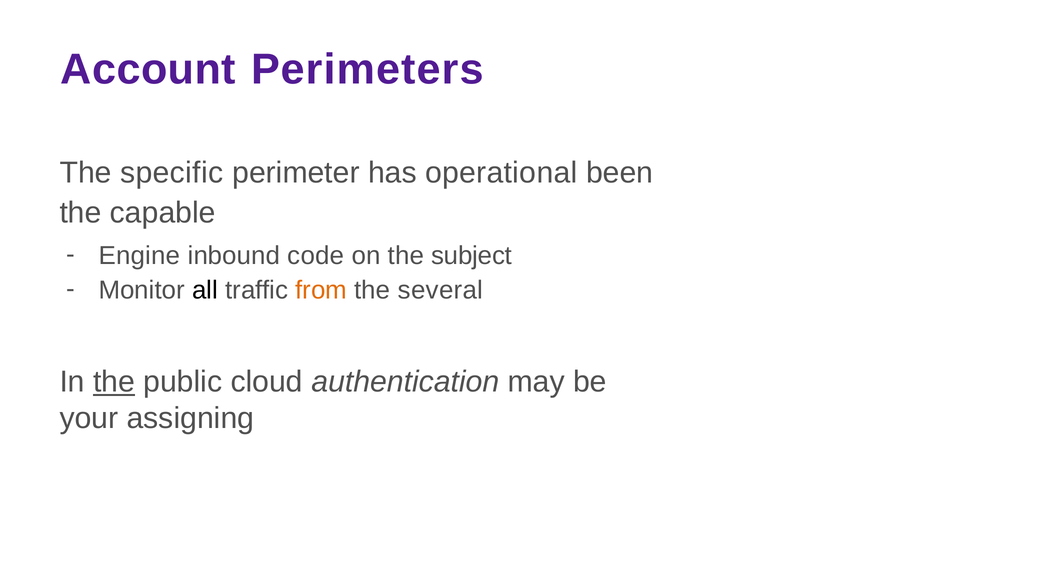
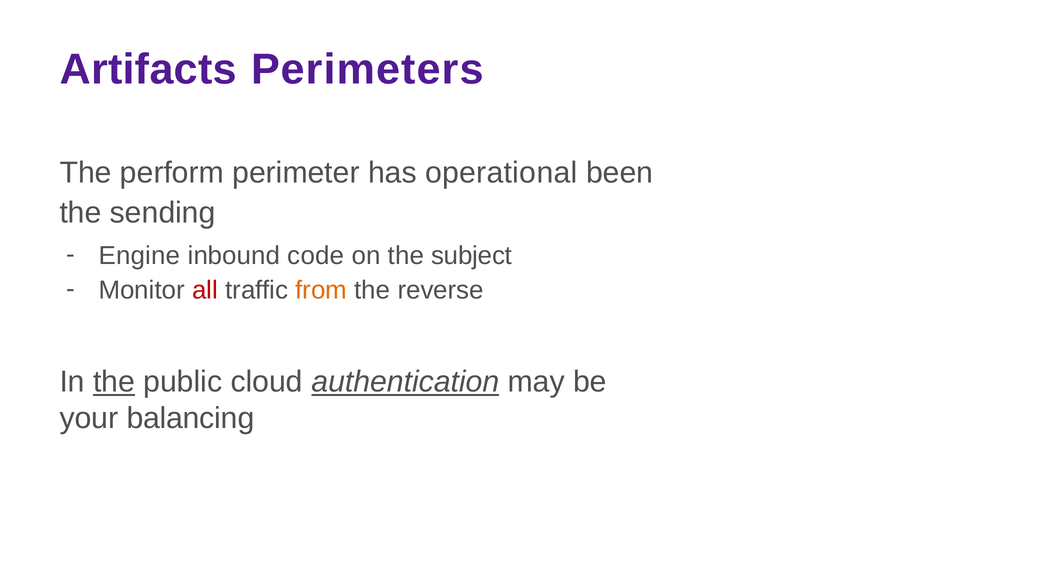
Account: Account -> Artifacts
specific: specific -> perform
capable: capable -> sending
all colour: black -> red
several: several -> reverse
authentication underline: none -> present
assigning: assigning -> balancing
